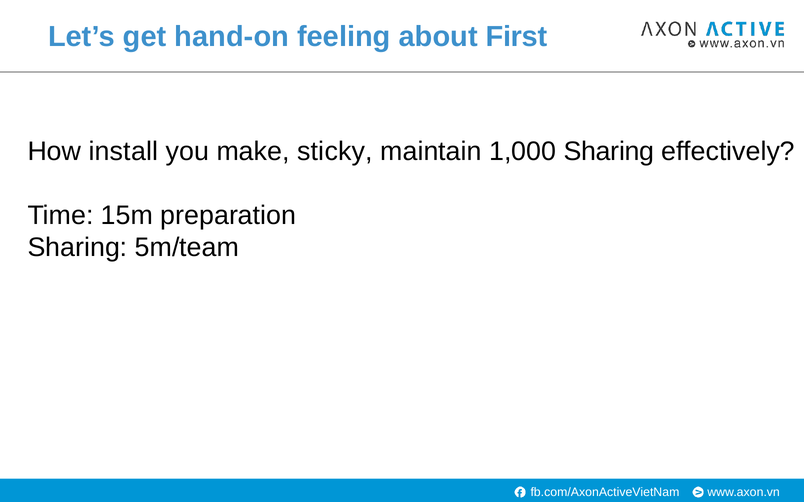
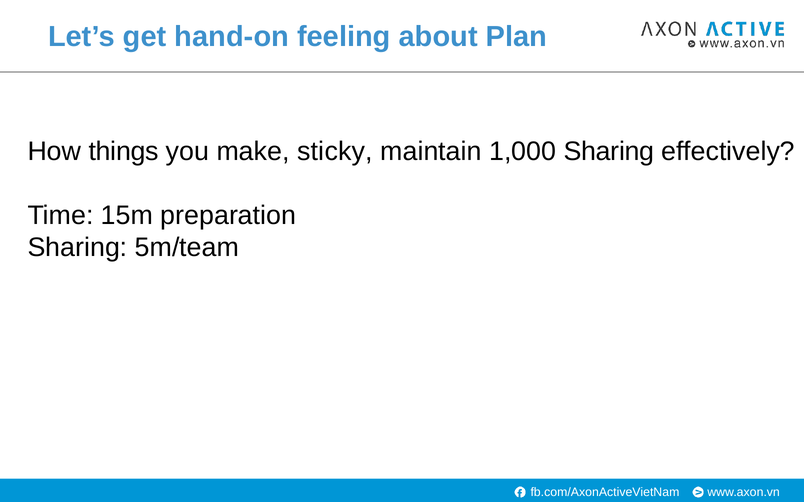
First: First -> Plan
install: install -> things
